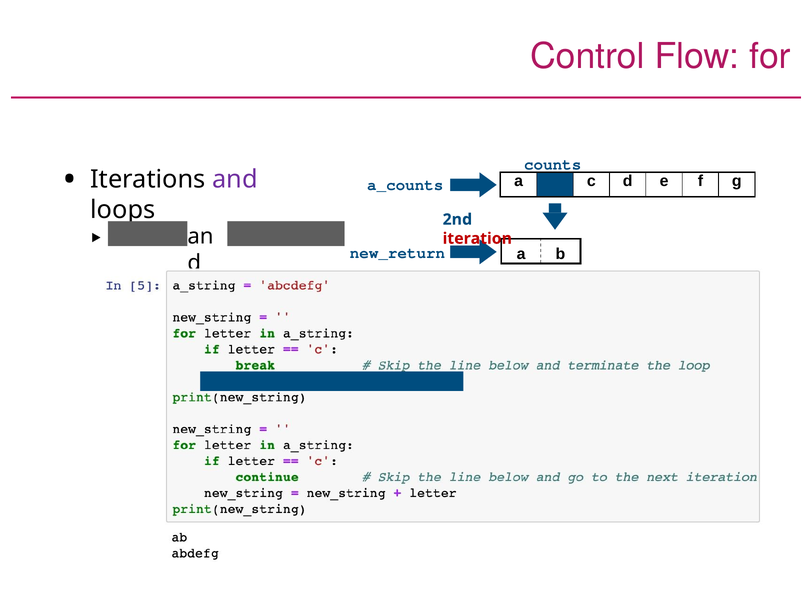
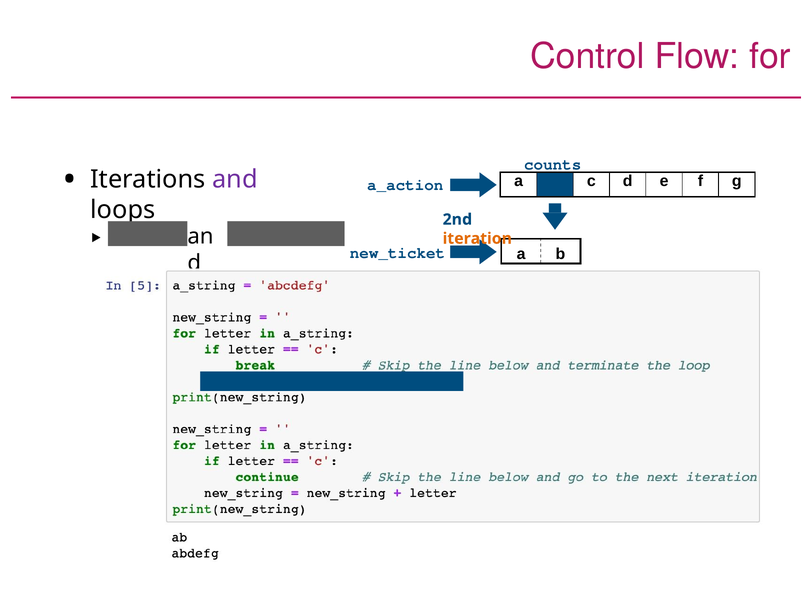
a_counts: a_counts -> a_action
iteration colour: red -> orange
new_return: new_return -> new_ticket
